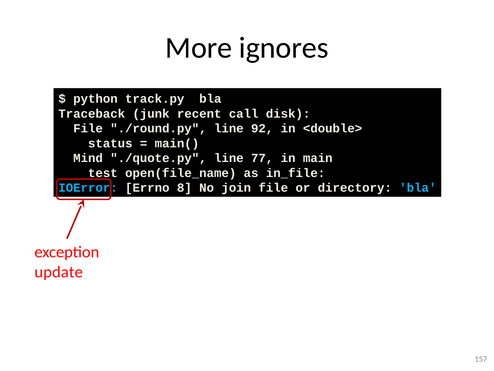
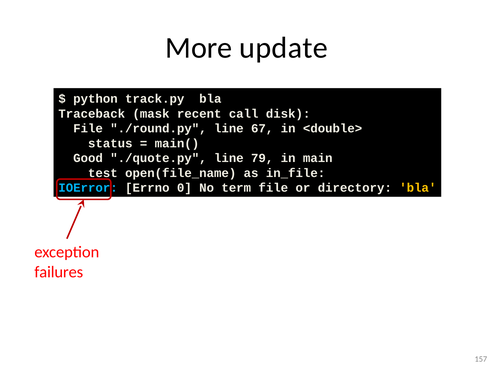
ignores: ignores -> update
junk: junk -> mask
92: 92 -> 67
Mind: Mind -> Good
77: 77 -> 79
8: 8 -> 0
join: join -> term
bla at (418, 188) colour: light blue -> yellow
update: update -> failures
